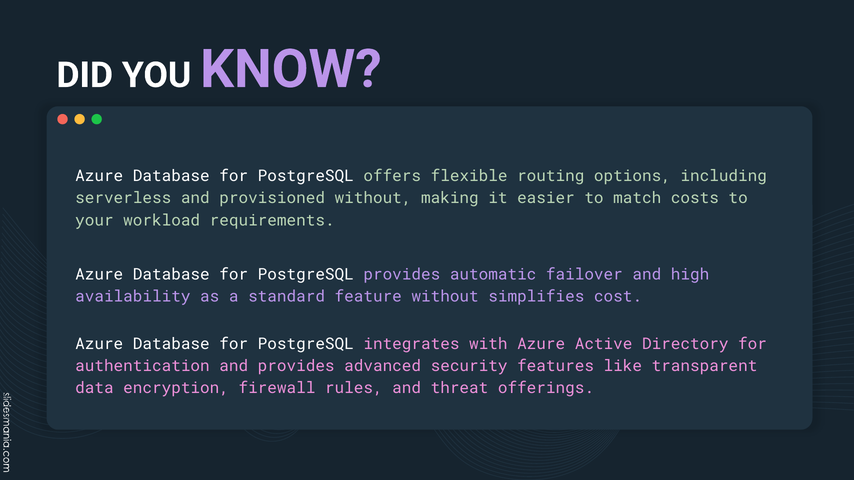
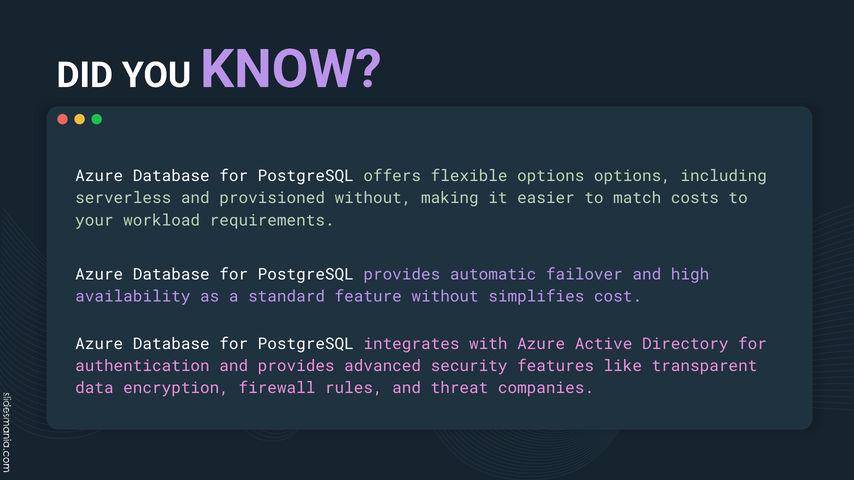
flexible routing: routing -> options
offerings: offerings -> companies
